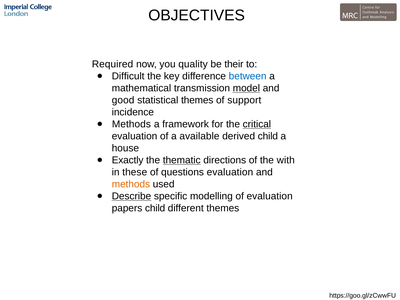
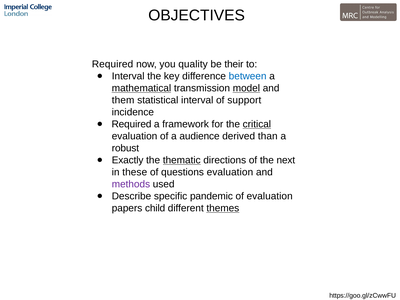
Difficult at (128, 76): Difficult -> Interval
mathematical underline: none -> present
good: good -> them
statistical themes: themes -> interval
Methods at (131, 124): Methods -> Required
available: available -> audience
derived child: child -> than
house: house -> robust
with: with -> next
methods at (131, 184) colour: orange -> purple
Describe underline: present -> none
modelling: modelling -> pandemic
themes at (223, 208) underline: none -> present
